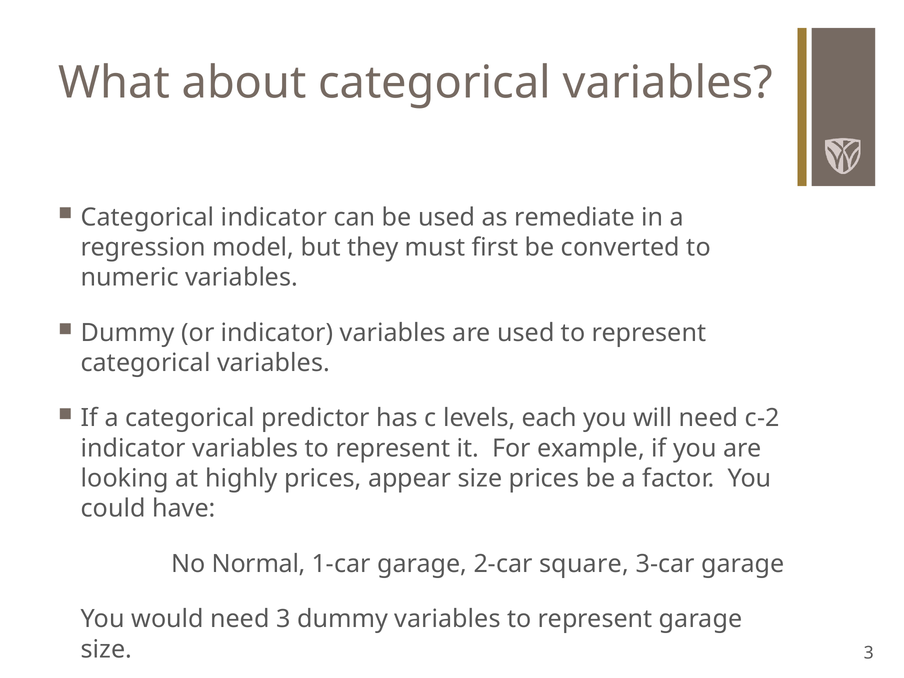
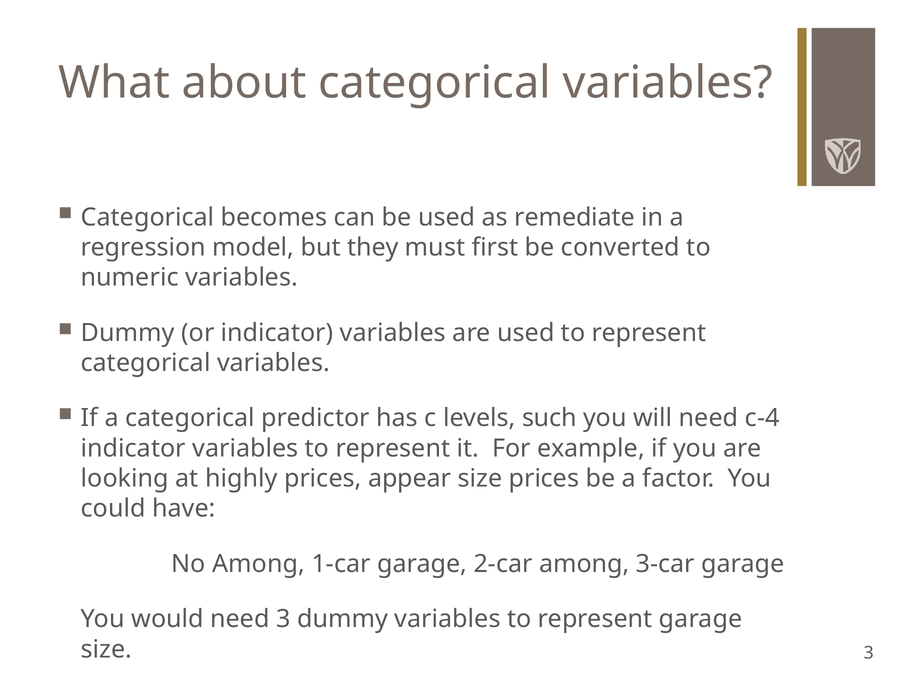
Categorical indicator: indicator -> becomes
each: each -> such
c-2: c-2 -> c-4
No Normal: Normal -> Among
2-car square: square -> among
